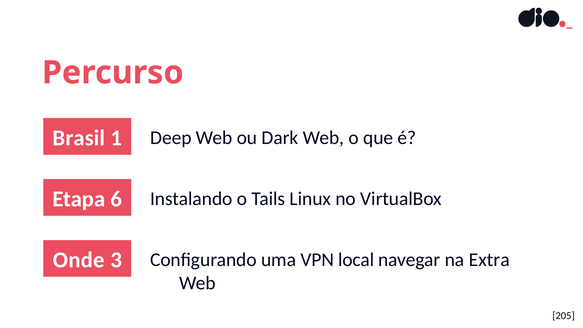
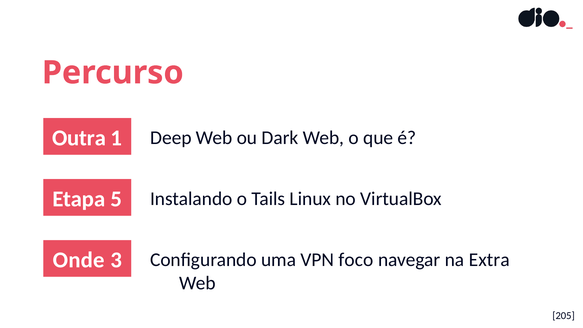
Brasil: Brasil -> Outra
6: 6 -> 5
local: local -> foco
